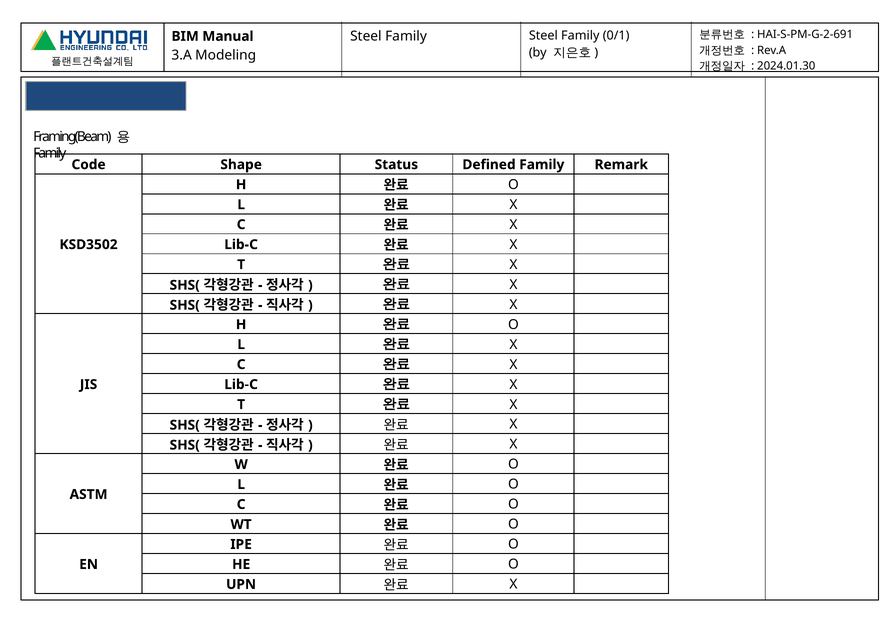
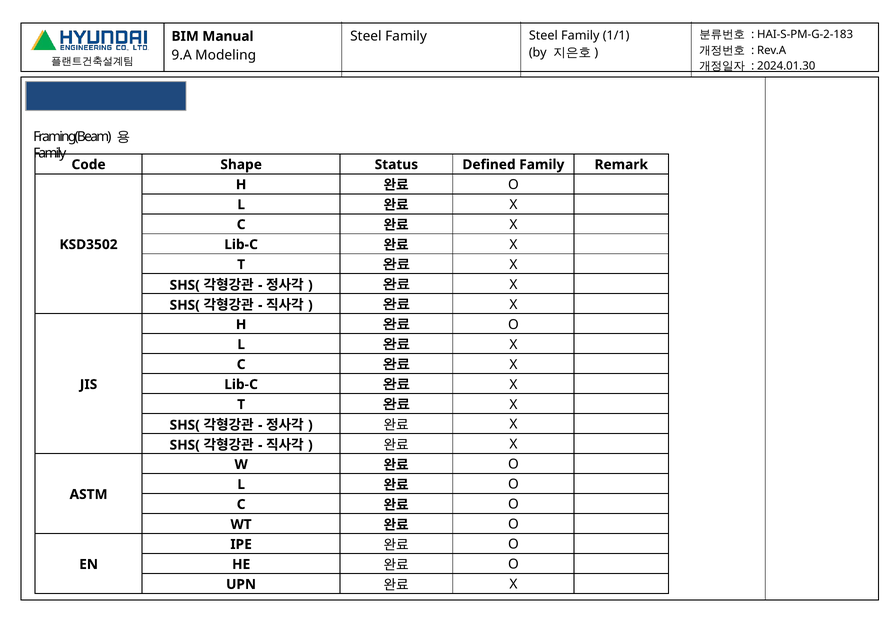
HAI-S-PM-G-2-691: HAI-S-PM-G-2-691 -> HAI-S-PM-G-2-183
0/1: 0/1 -> 1/1
3.A: 3.A -> 9.A
